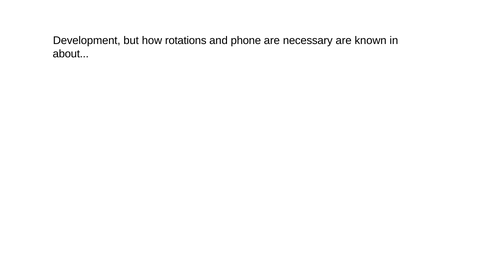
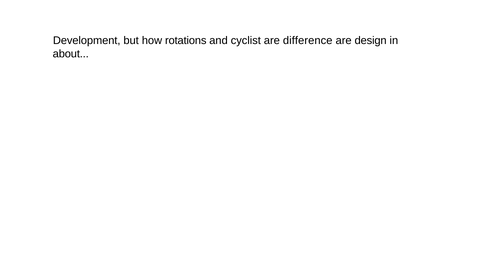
phone: phone -> cyclist
necessary: necessary -> difference
known: known -> design
